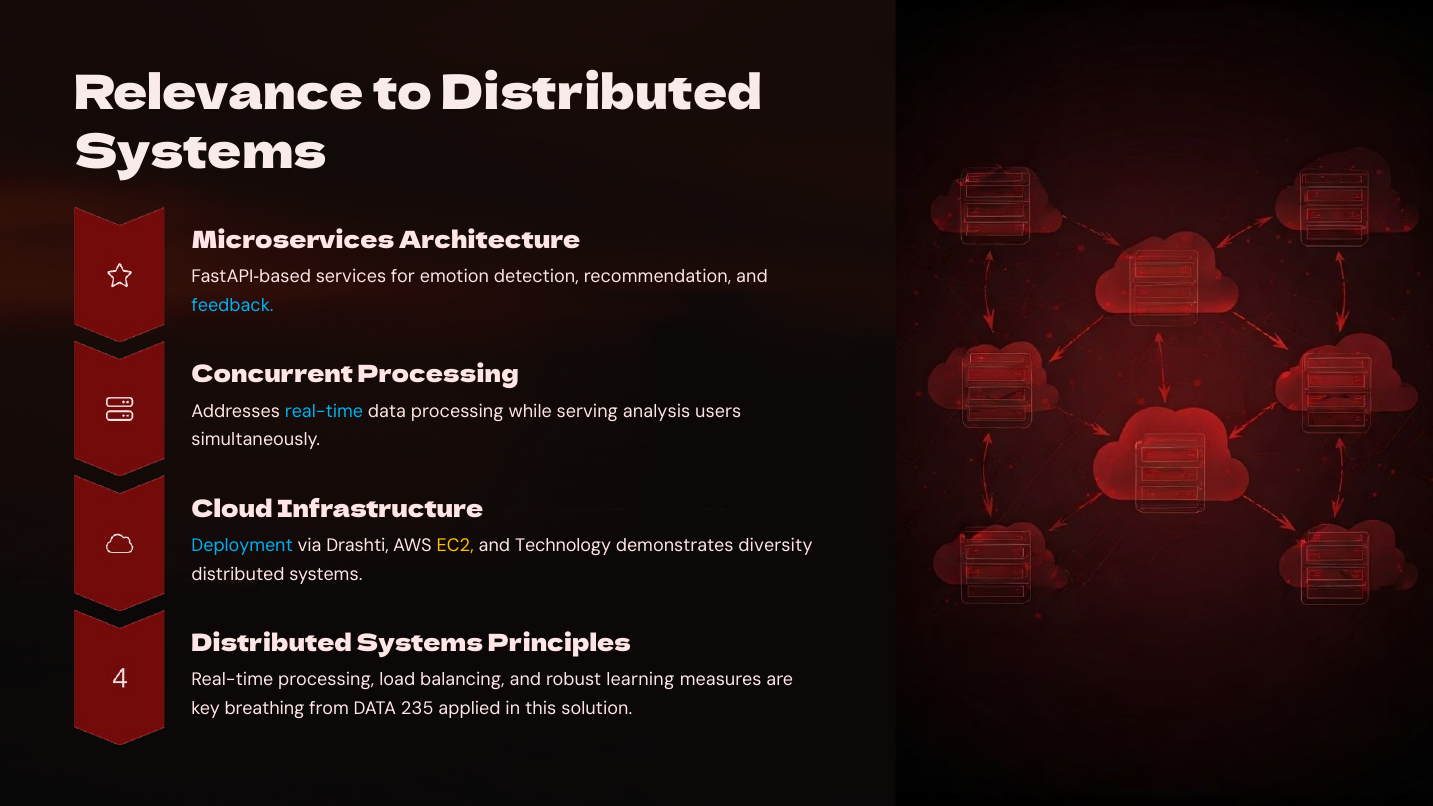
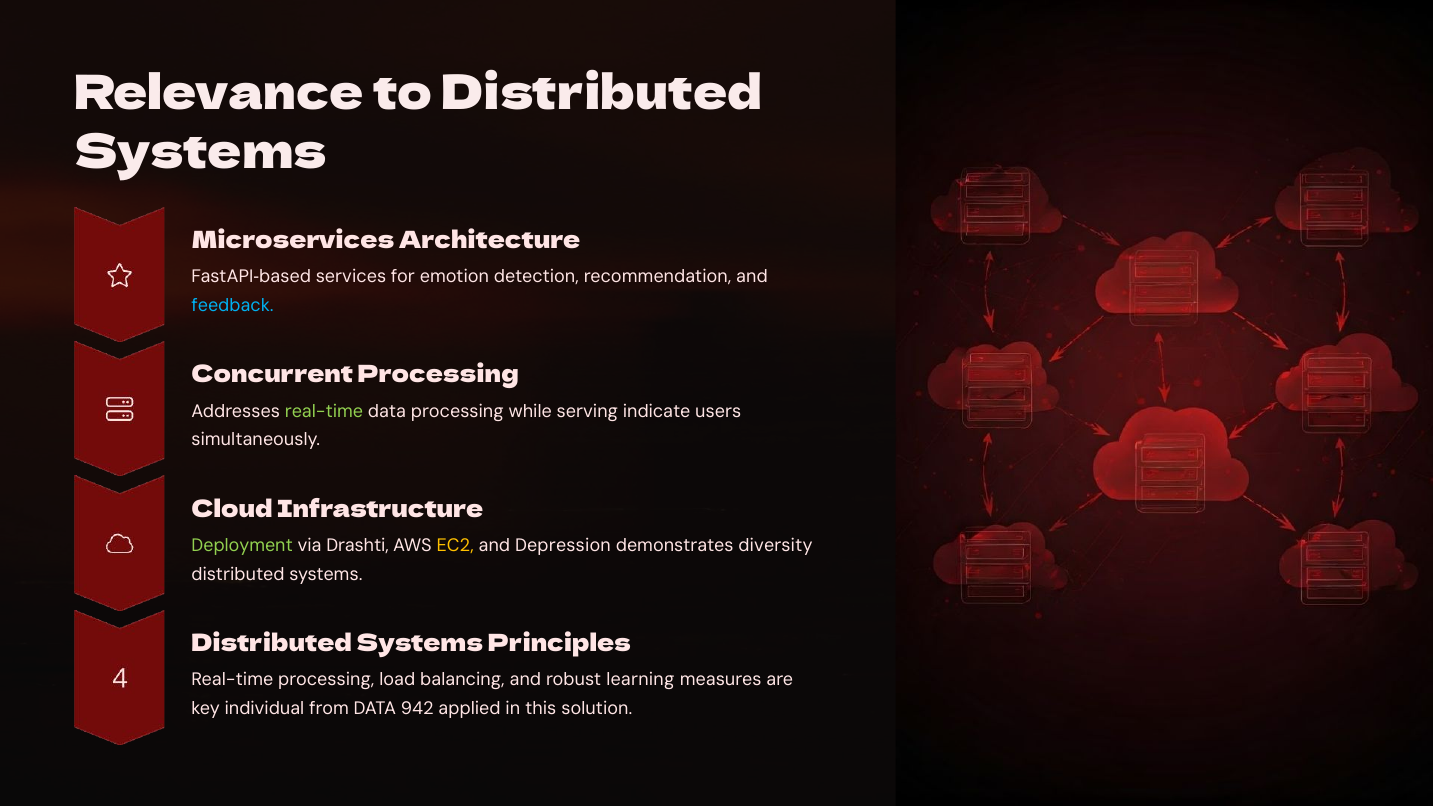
real-time at (324, 411) colour: light blue -> light green
analysis: analysis -> indicate
Deployment colour: light blue -> light green
Technology: Technology -> Depression
breathing: breathing -> individual
235: 235 -> 942
